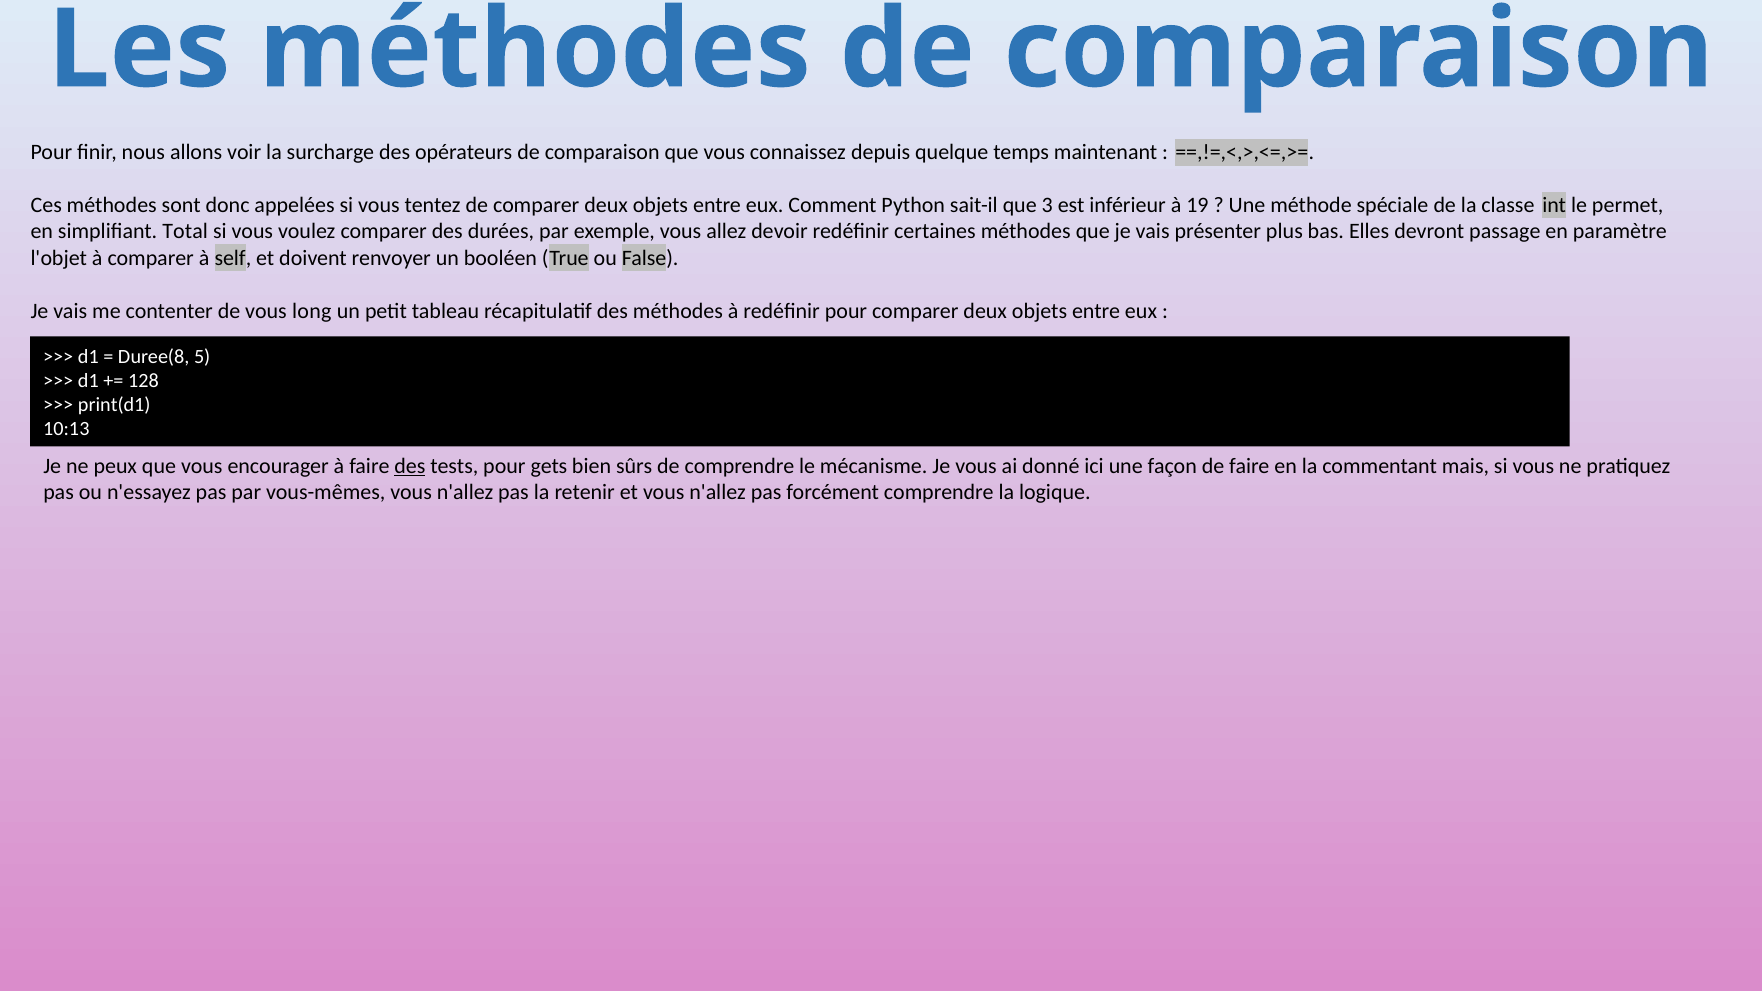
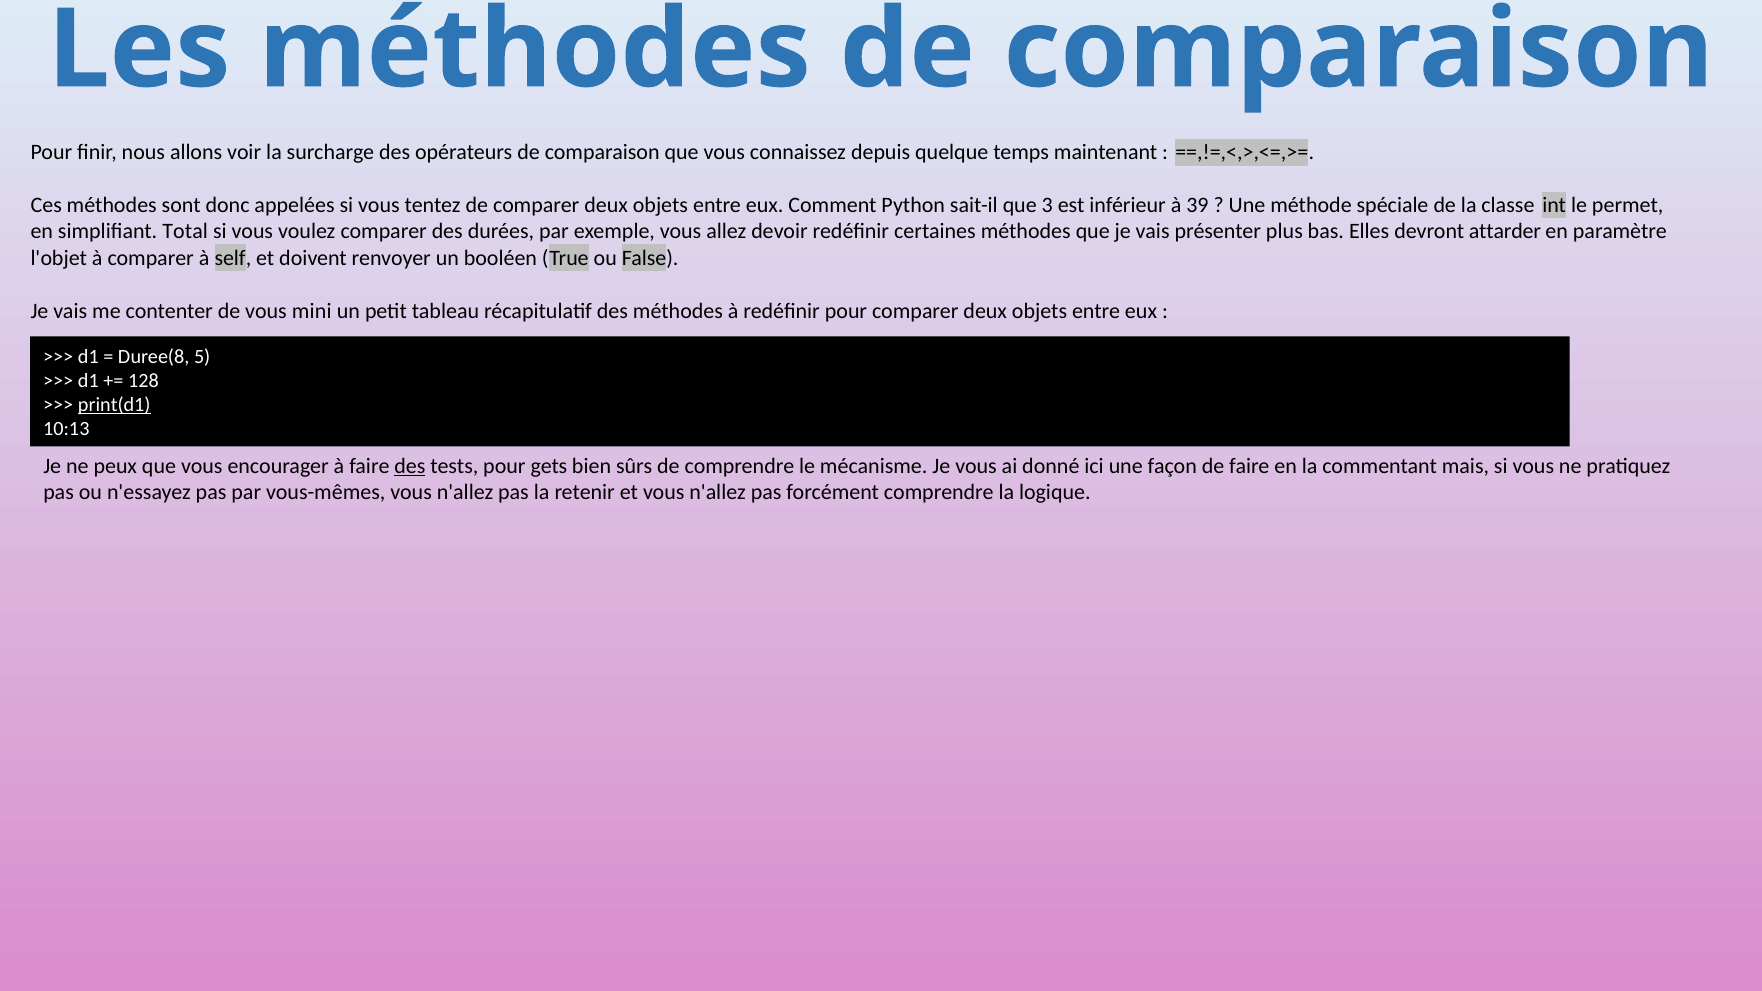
19: 19 -> 39
passage: passage -> attarder
long: long -> mini
print(d1 underline: none -> present
